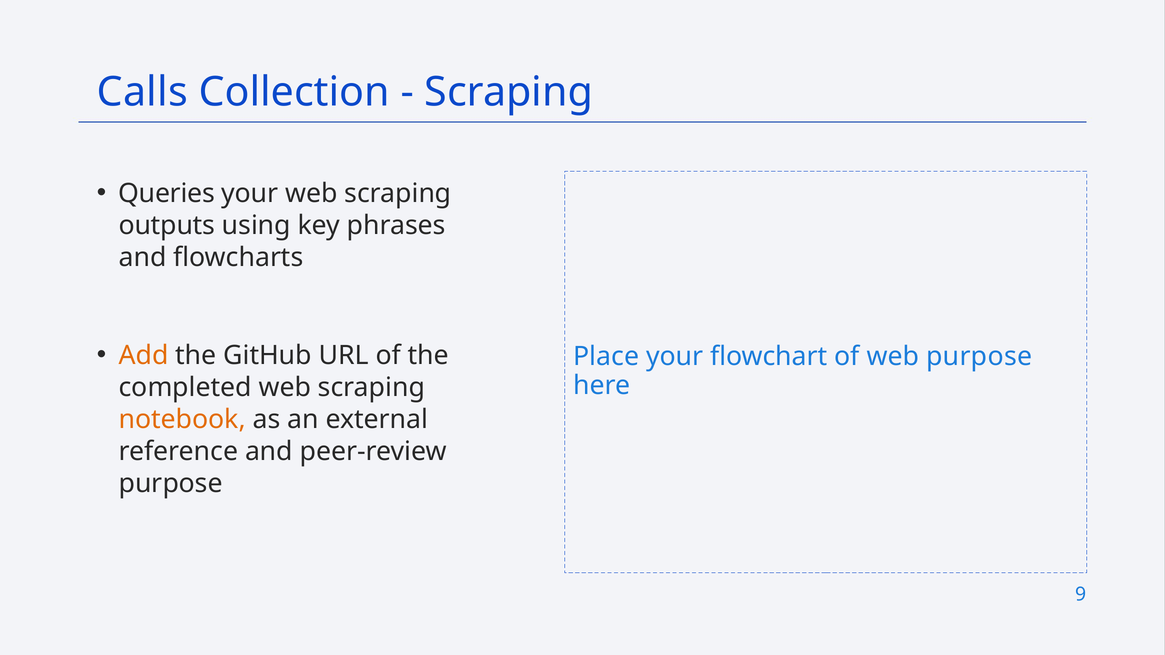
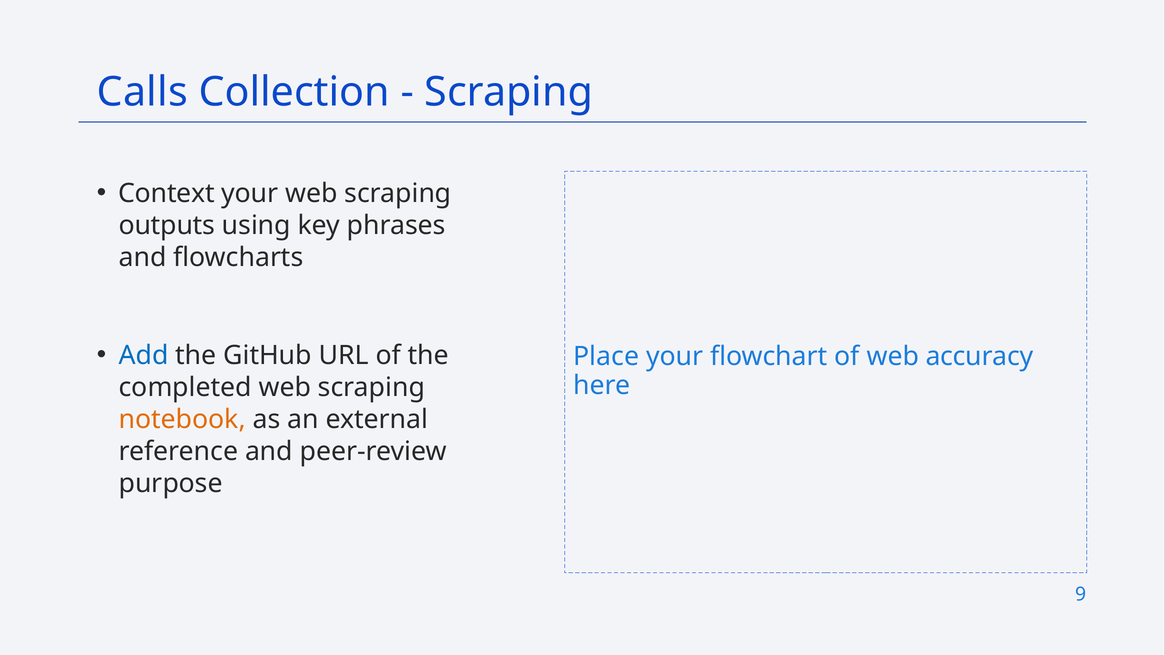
Queries: Queries -> Context
Add colour: orange -> blue
web purpose: purpose -> accuracy
